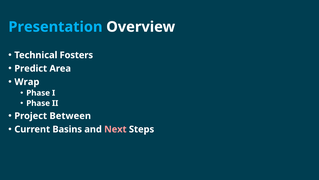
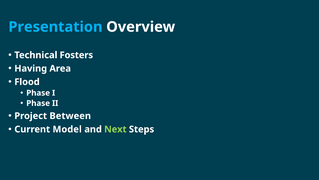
Predict: Predict -> Having
Wrap: Wrap -> Flood
Basins: Basins -> Model
Next colour: pink -> light green
